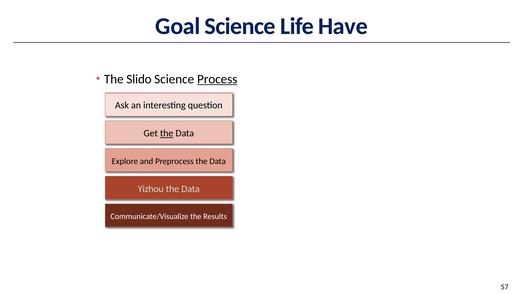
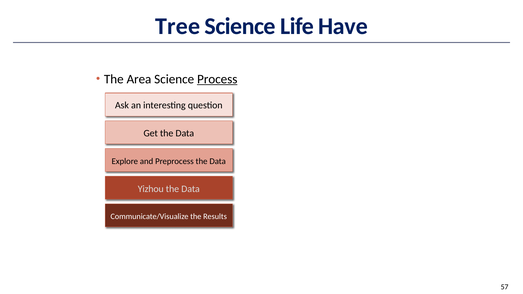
Goal: Goal -> Tree
Slido: Slido -> Area
the at (167, 133) underline: present -> none
